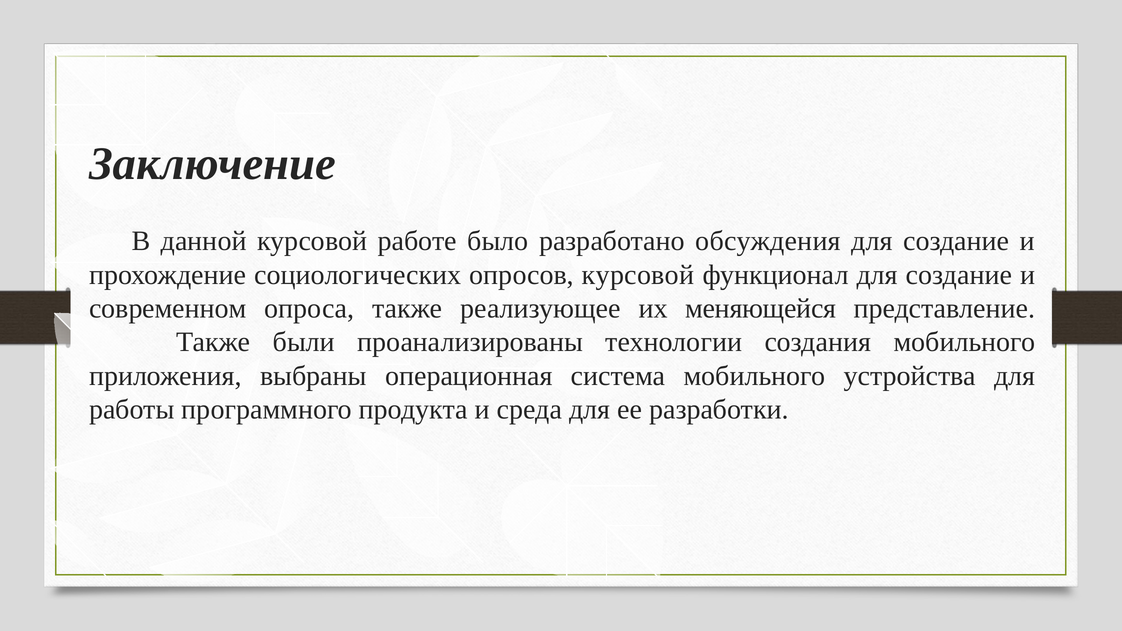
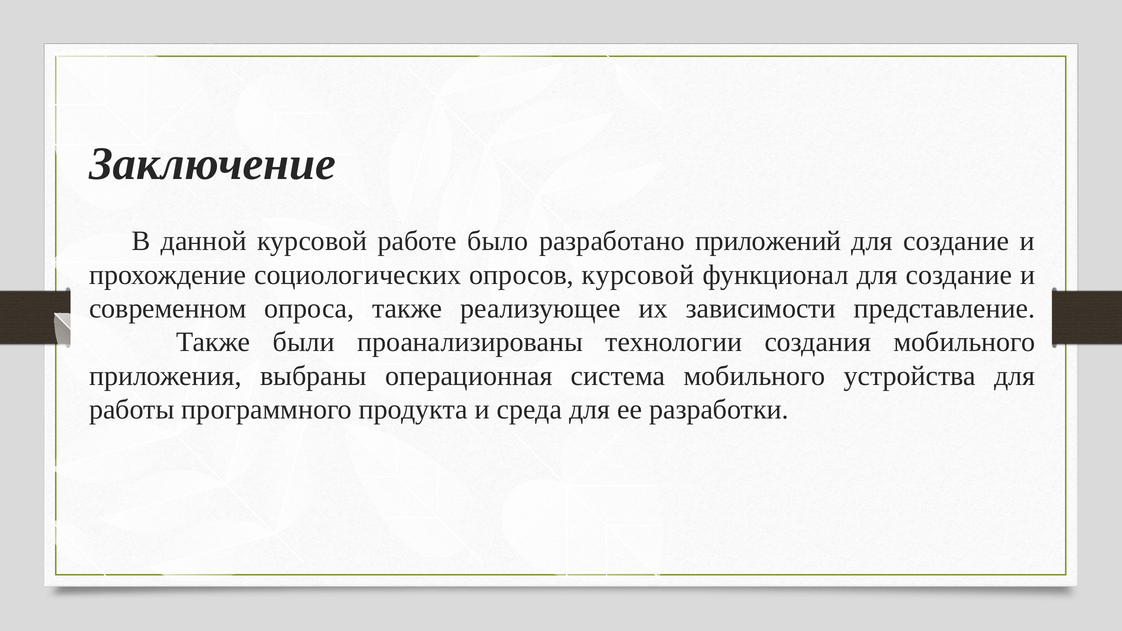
обсуждения: обсуждения -> приложений
меняющейся: меняющейся -> зависимости
